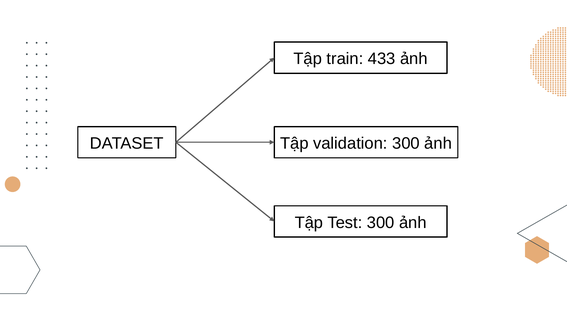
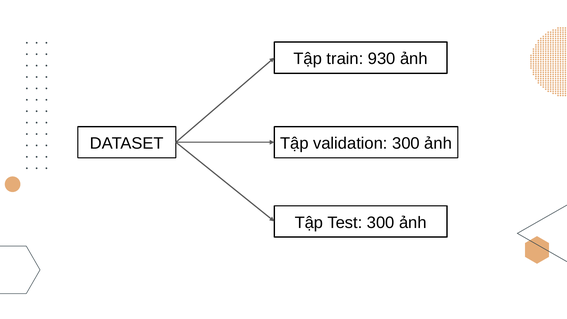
433: 433 -> 930
